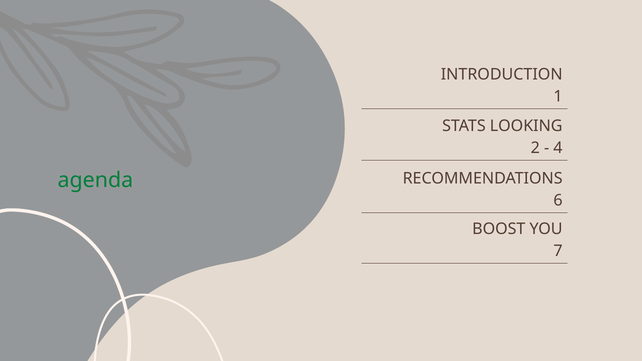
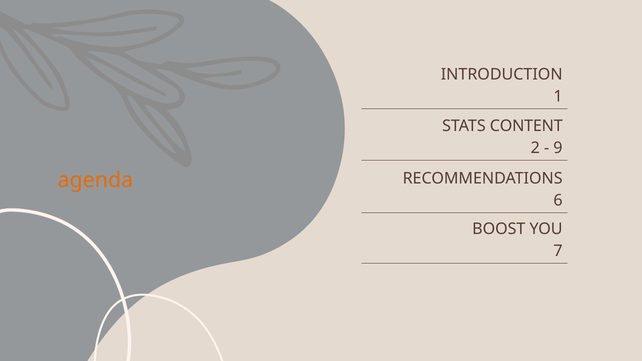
LOOKING: LOOKING -> CONTENT
4: 4 -> 9
agenda colour: green -> orange
